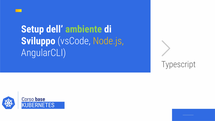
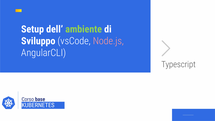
Node.js colour: yellow -> pink
